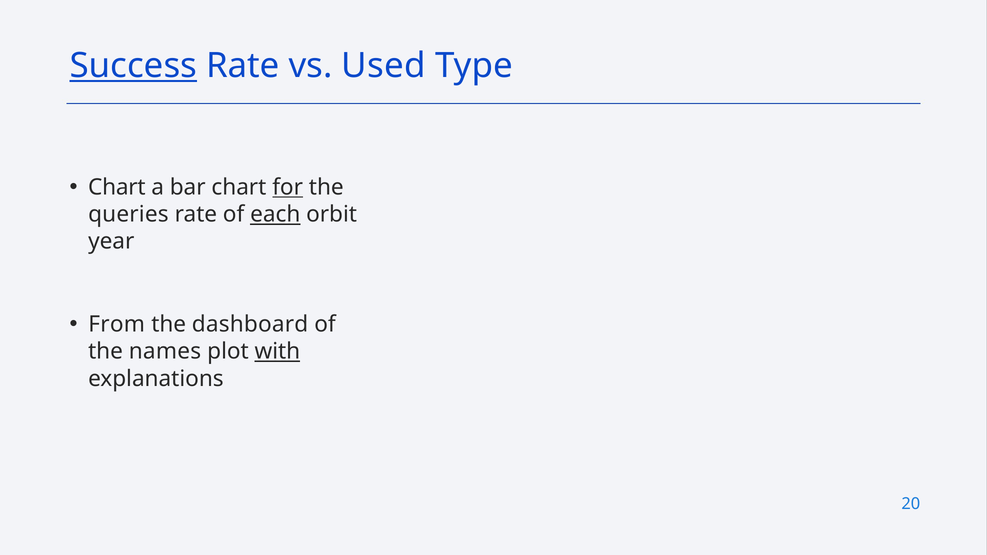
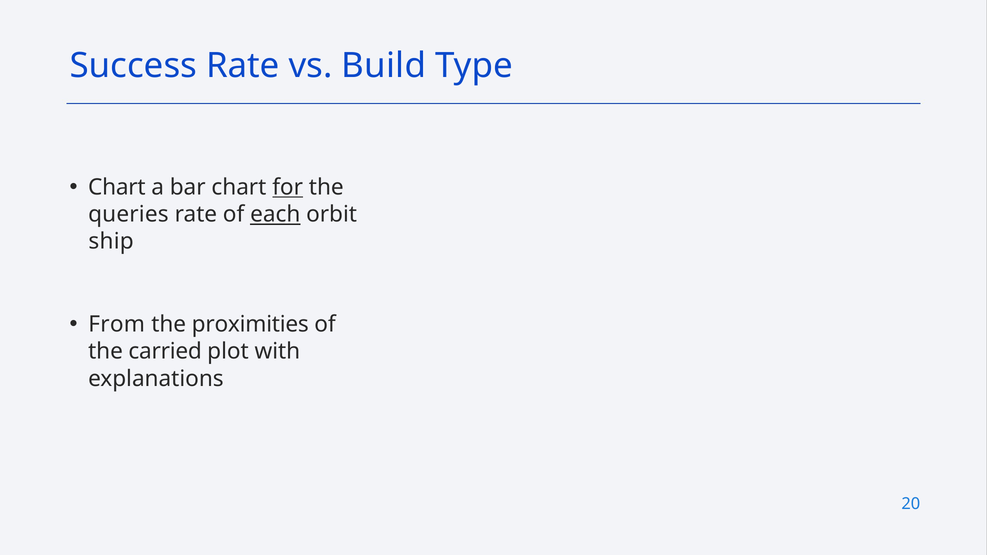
Success underline: present -> none
Used: Used -> Build
year: year -> ship
dashboard: dashboard -> proximities
names: names -> carried
with underline: present -> none
